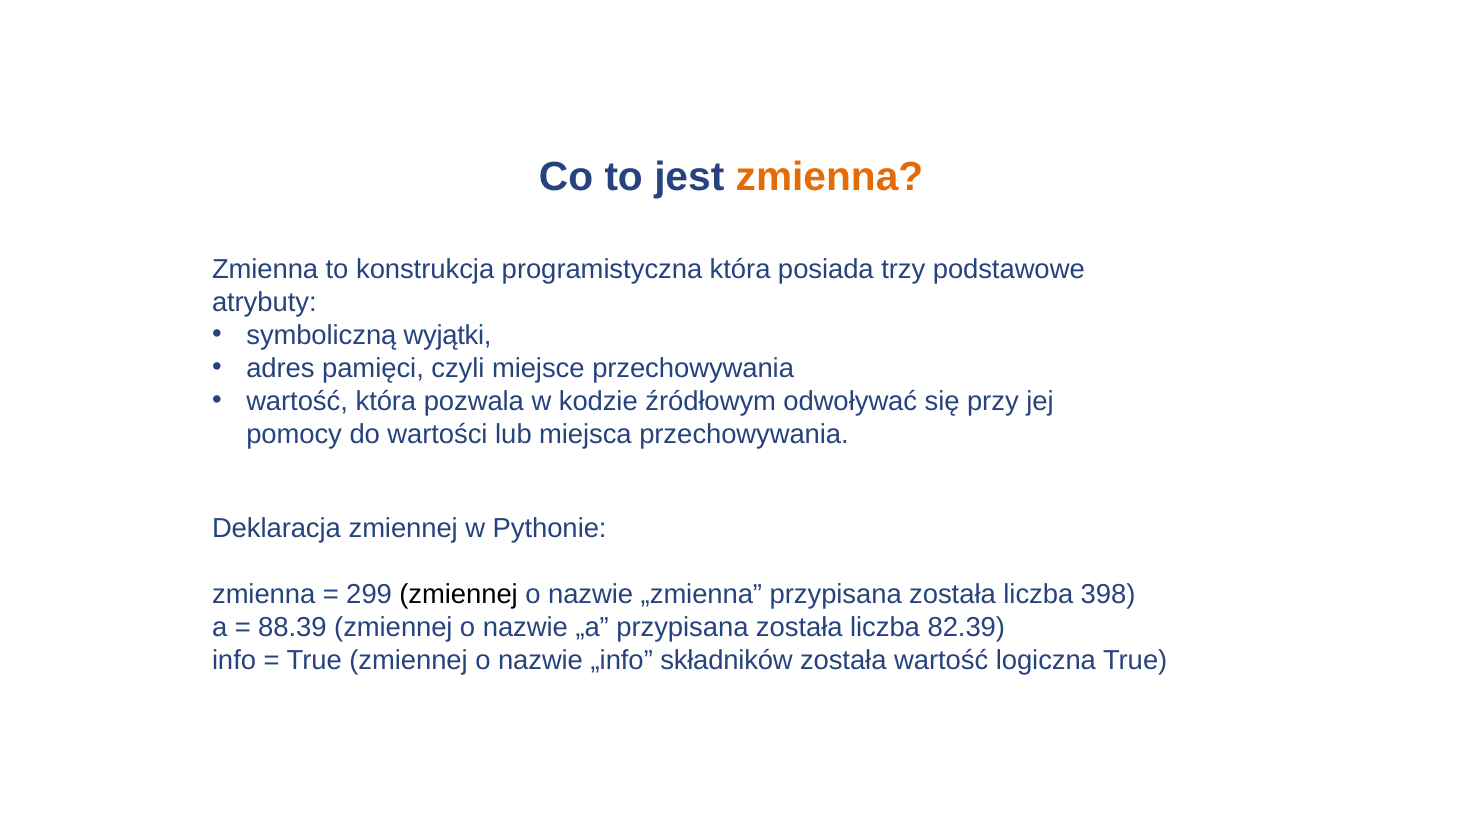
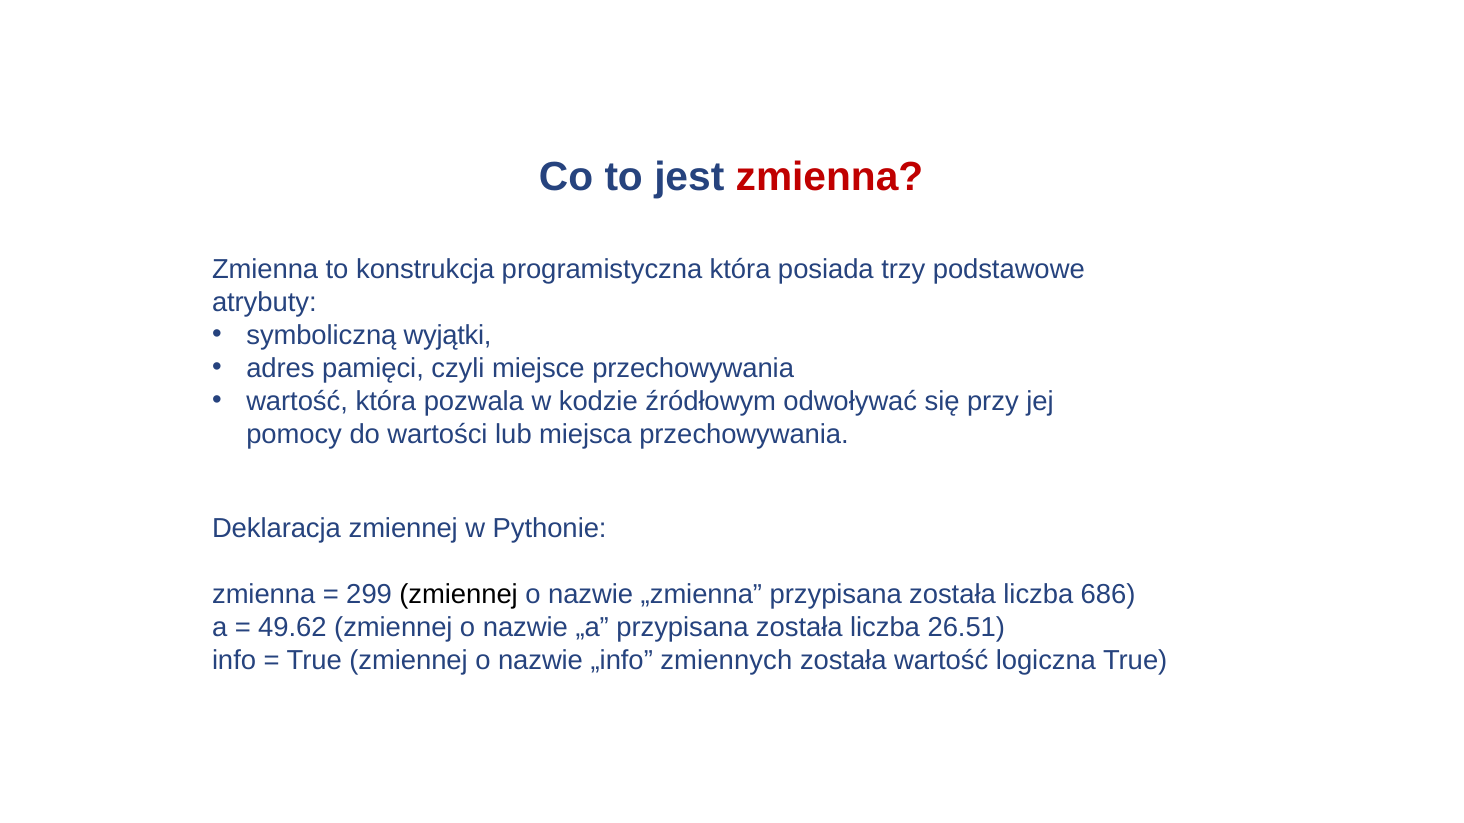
zmienna at (829, 177) colour: orange -> red
398: 398 -> 686
88.39: 88.39 -> 49.62
82.39: 82.39 -> 26.51
składników: składników -> zmiennych
